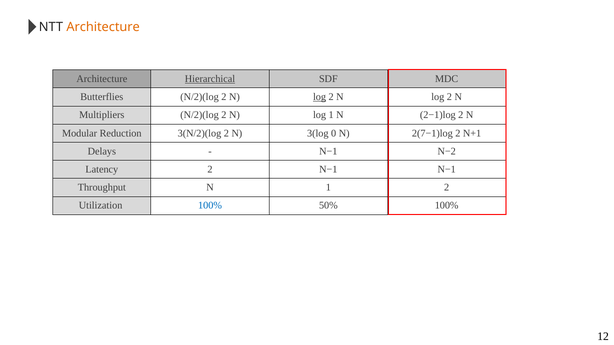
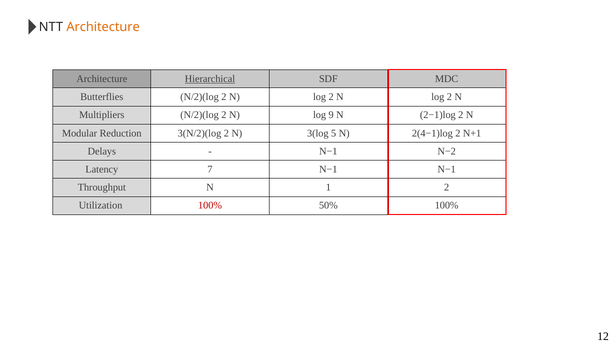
log at (320, 97) underline: present -> none
log 1: 1 -> 9
0: 0 -> 5
2(7−1)log: 2(7−1)log -> 2(4−1)log
Latency 2: 2 -> 7
100% at (210, 206) colour: blue -> red
